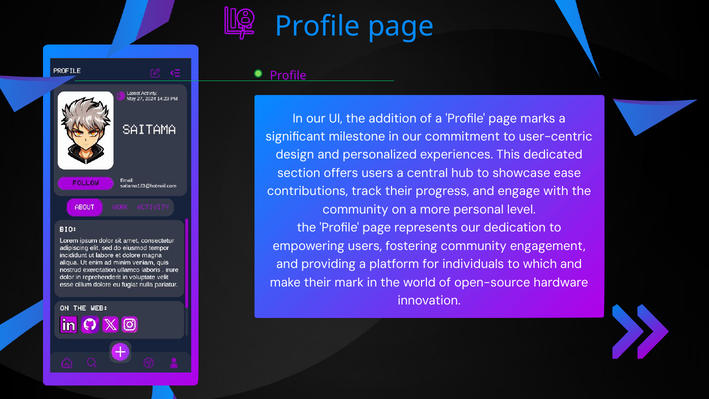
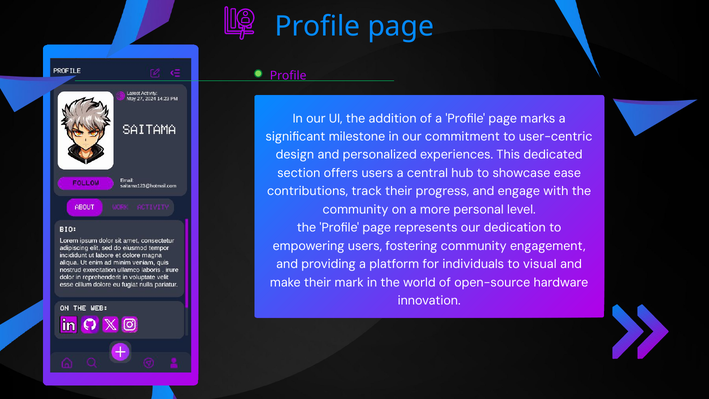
which: which -> visual
